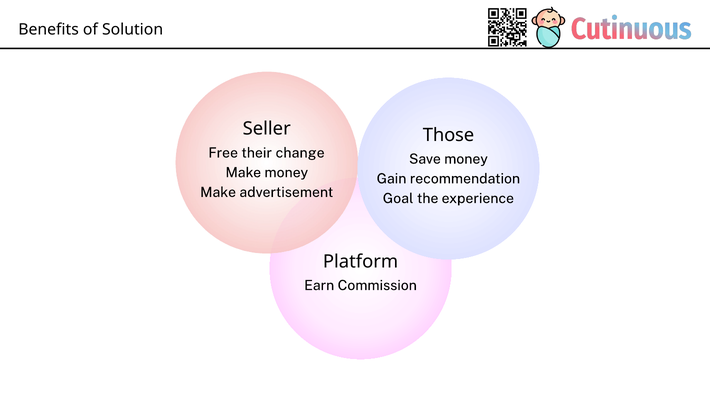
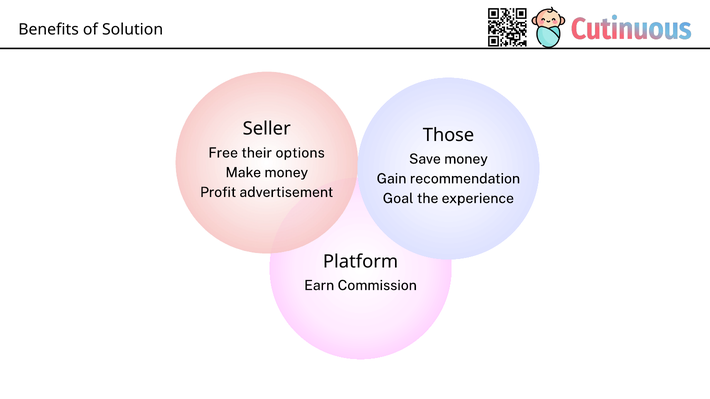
change: change -> options
Make at (218, 192): Make -> Profit
